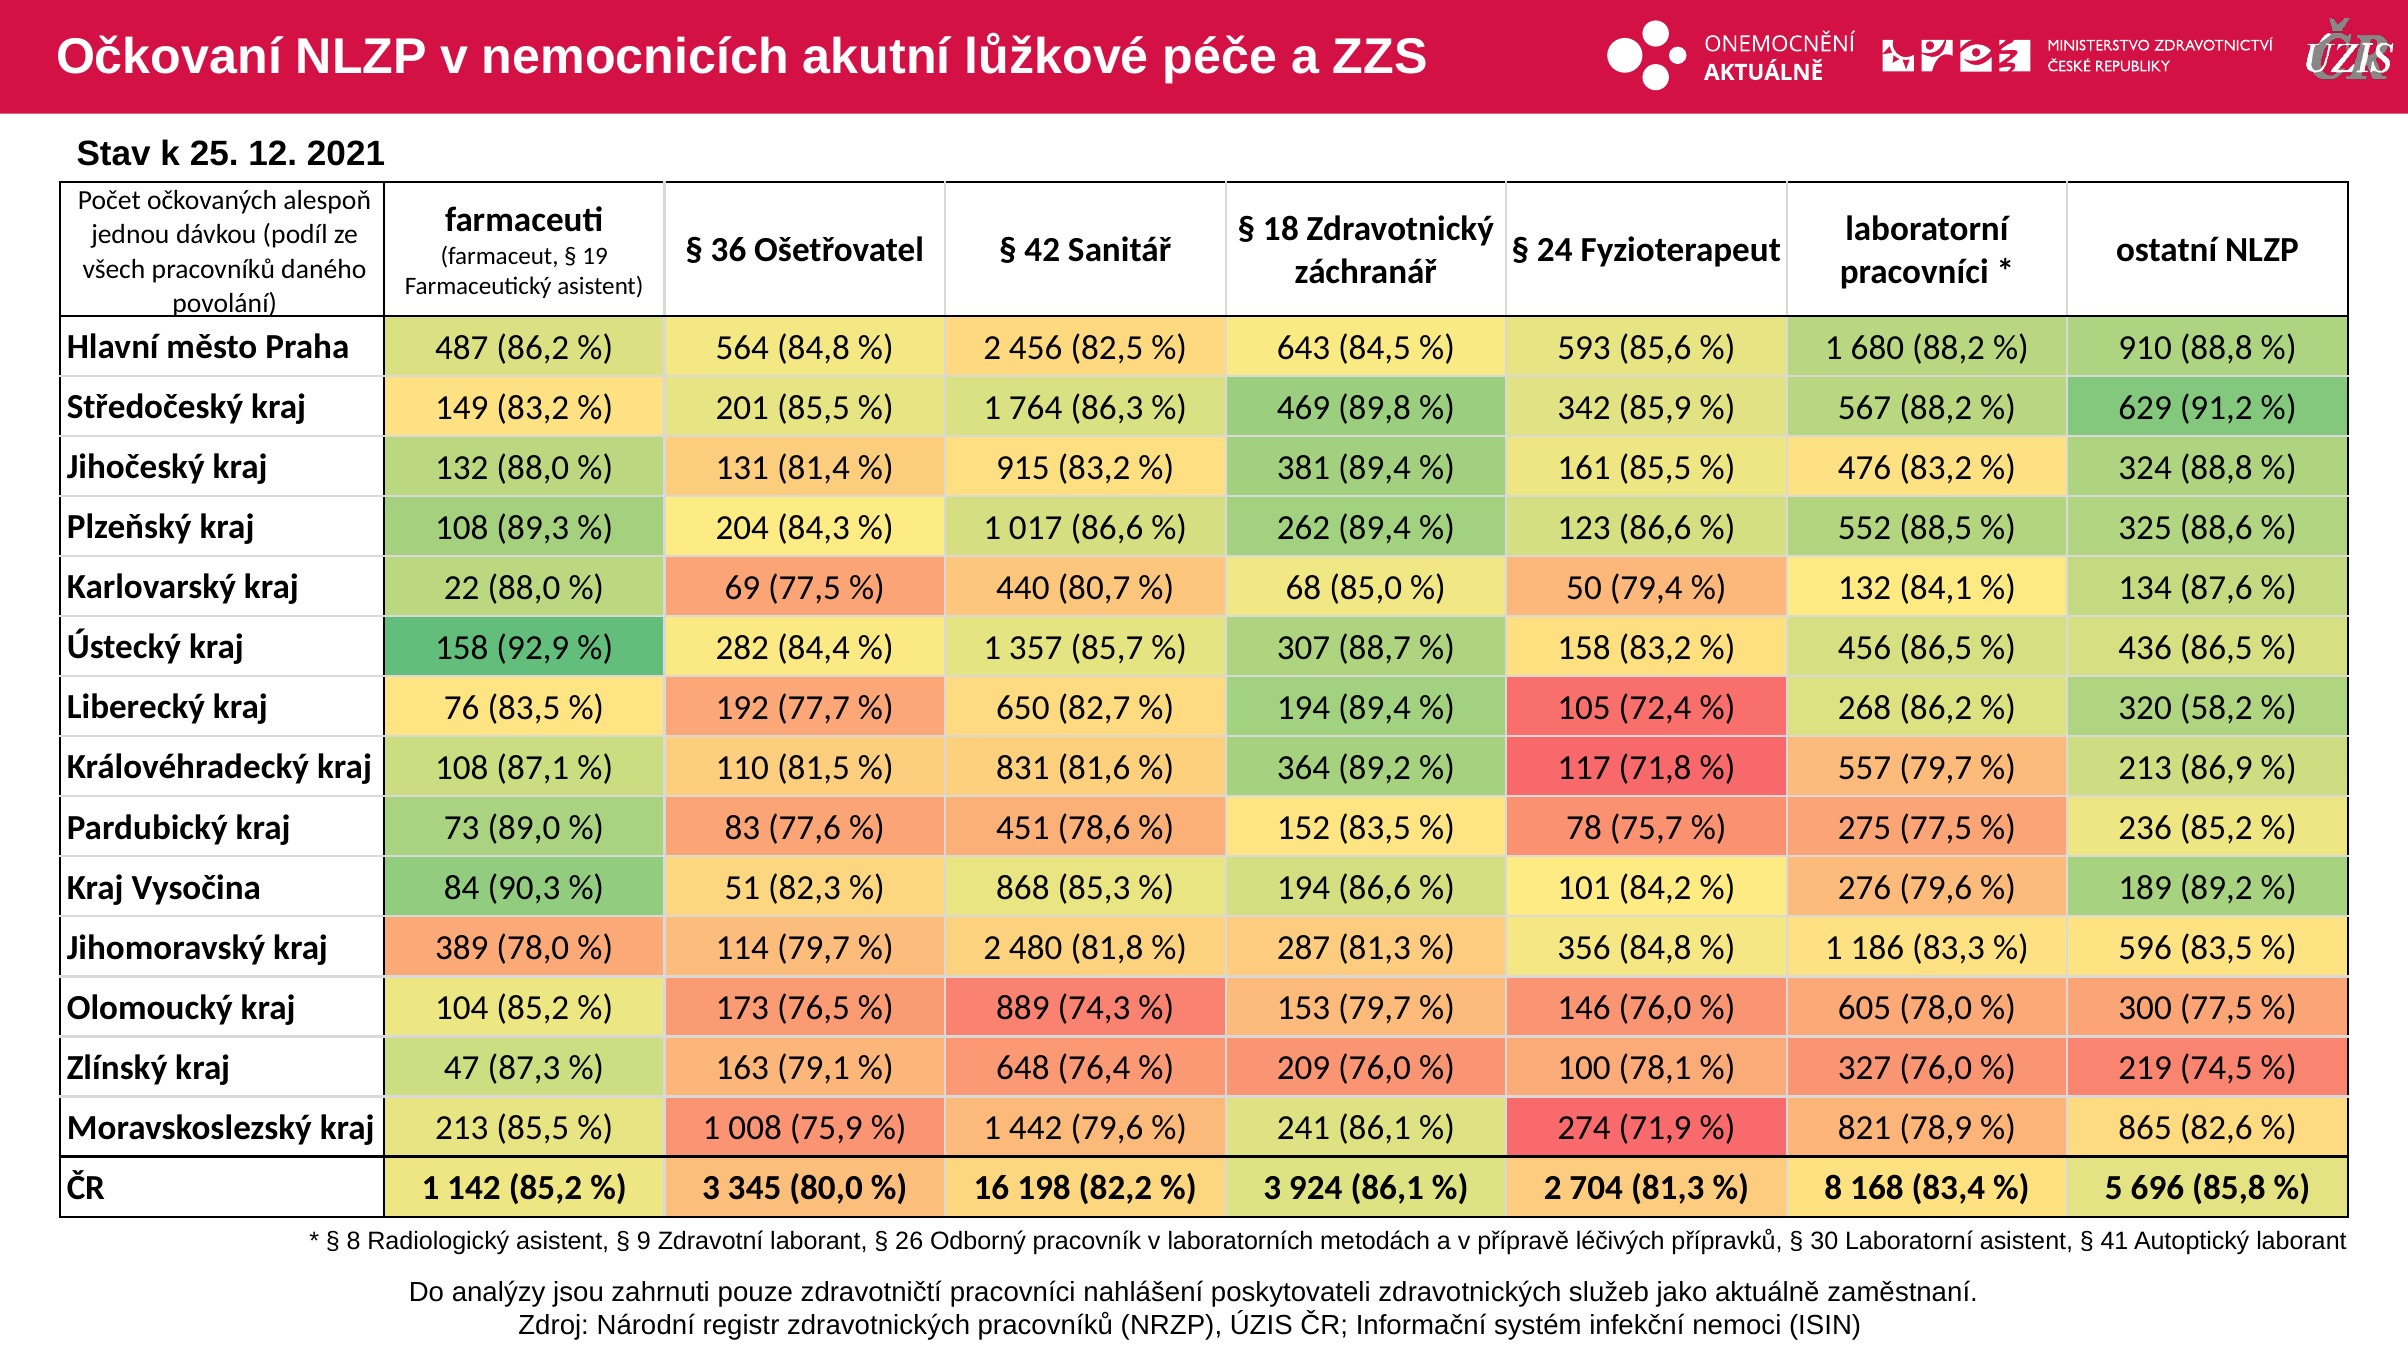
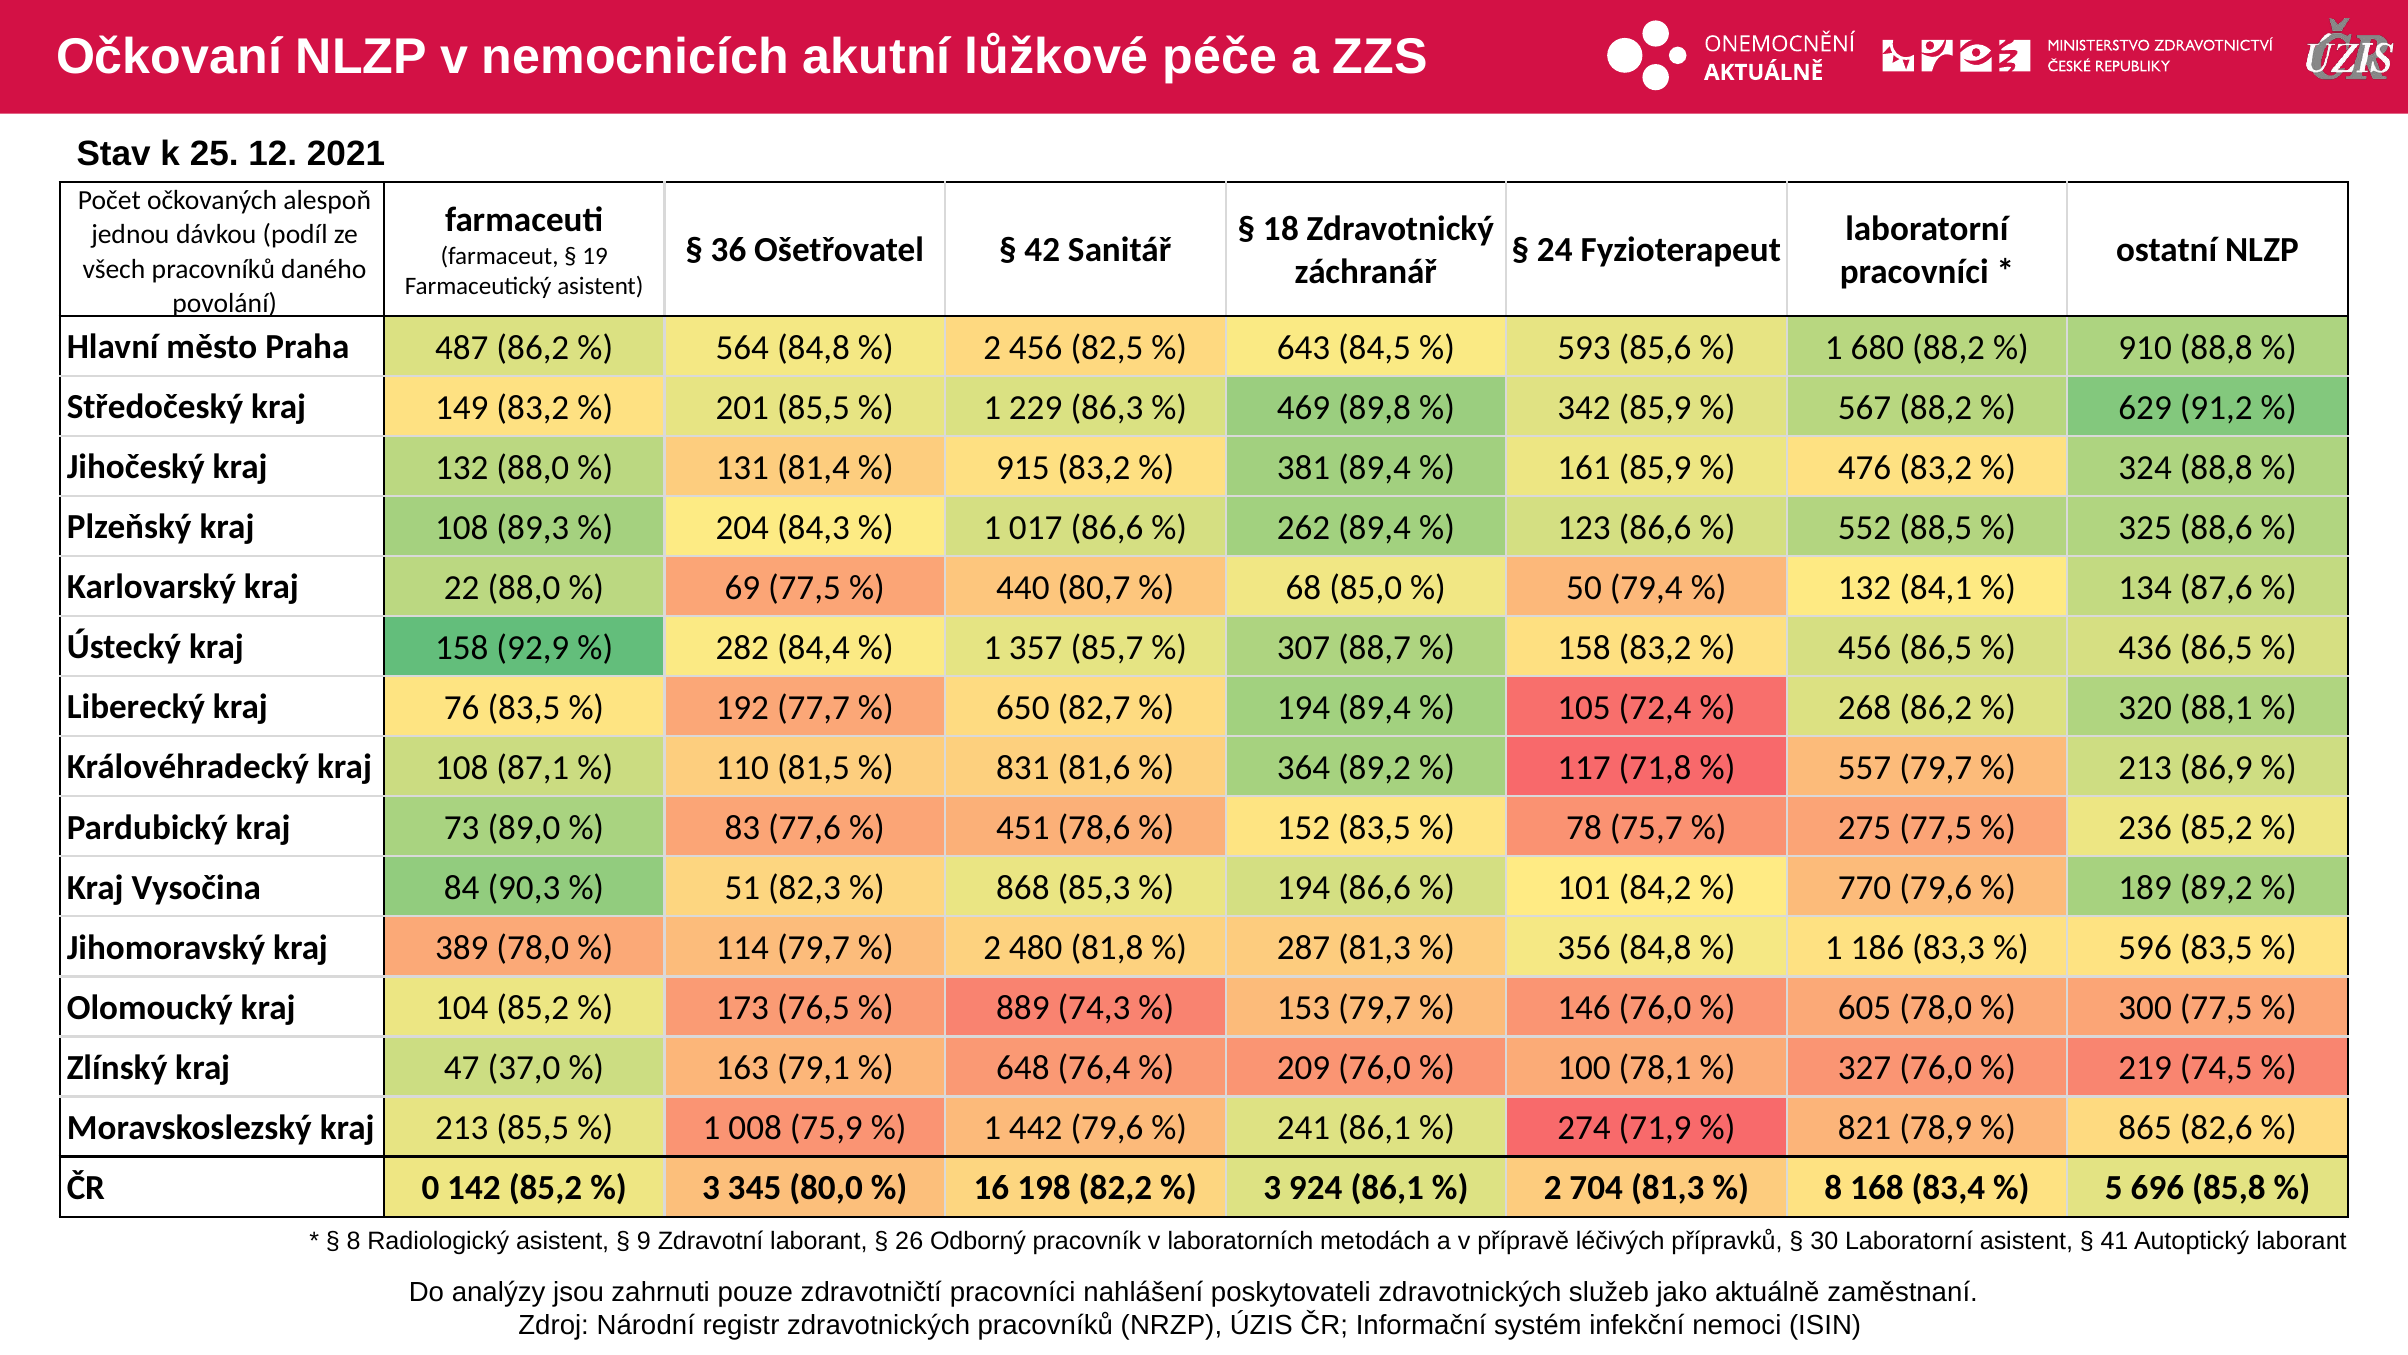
764: 764 -> 229
161 85,5: 85,5 -> 85,9
58,2: 58,2 -> 88,1
276: 276 -> 770
87,3: 87,3 -> 37,0
ČR 1: 1 -> 0
